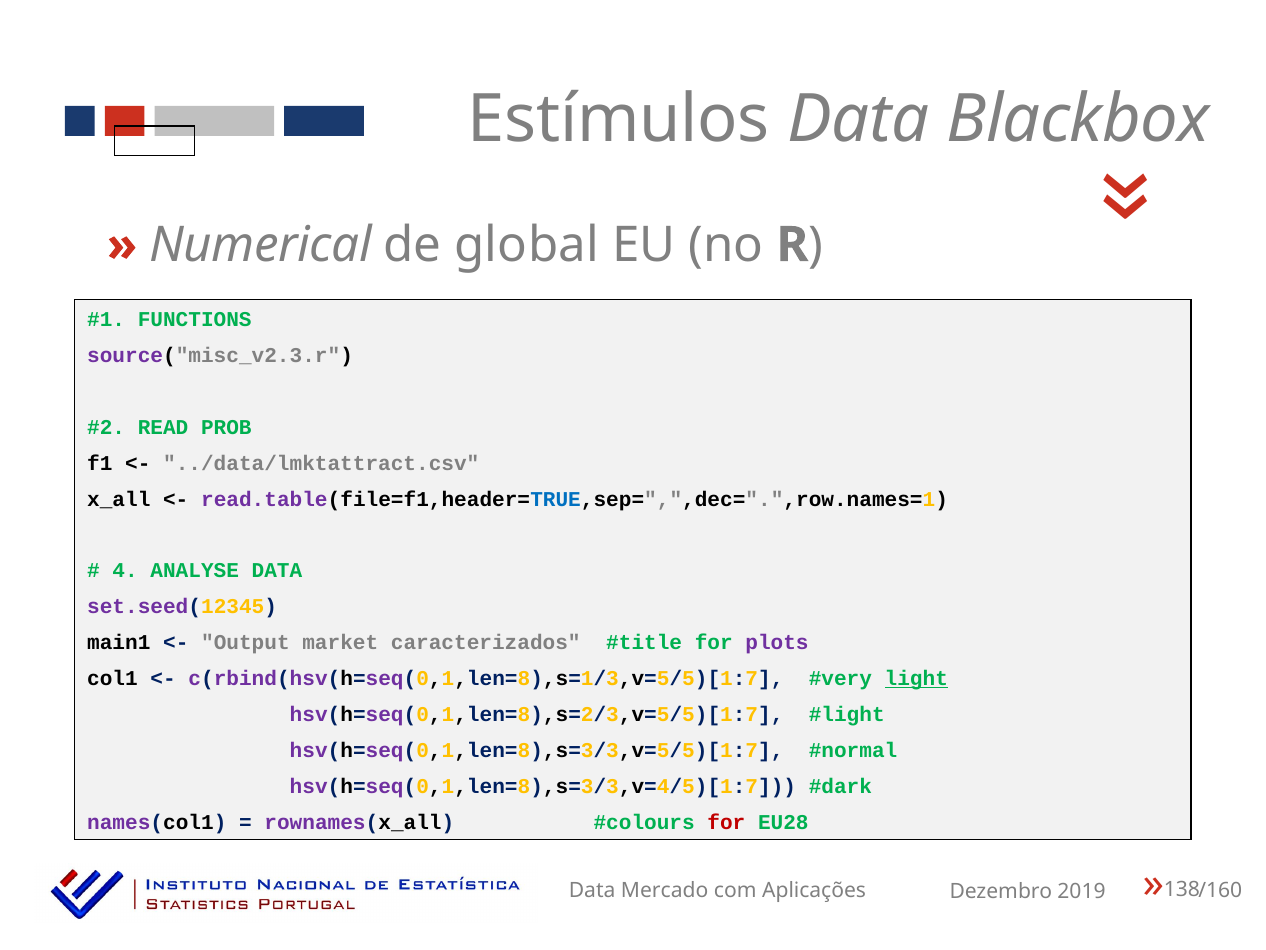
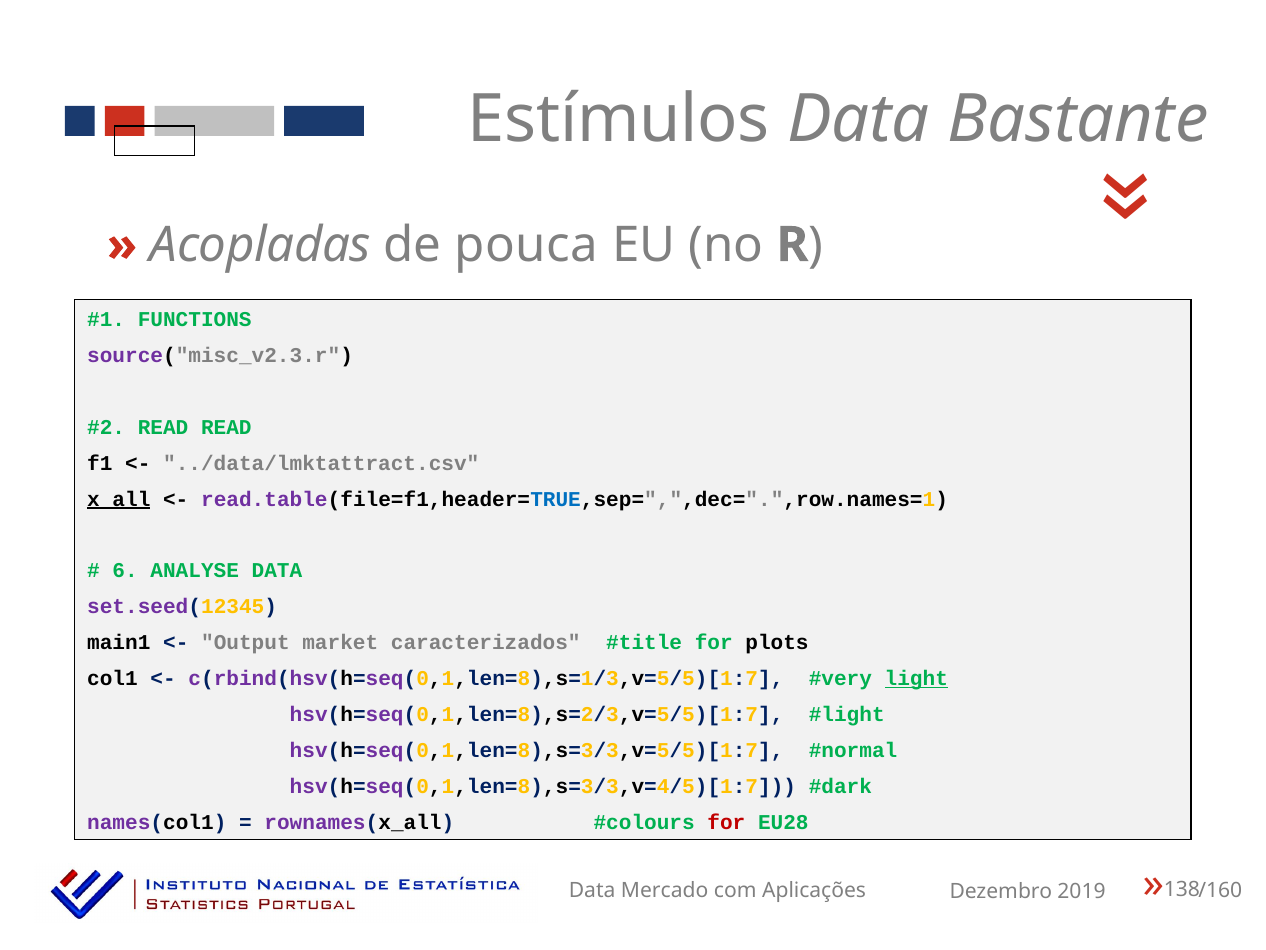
Blackbox: Blackbox -> Bastante
Numerical: Numerical -> Acopladas
global: global -> pouca
READ PROB: PROB -> READ
x_all underline: none -> present
4: 4 -> 6
plots colour: purple -> black
